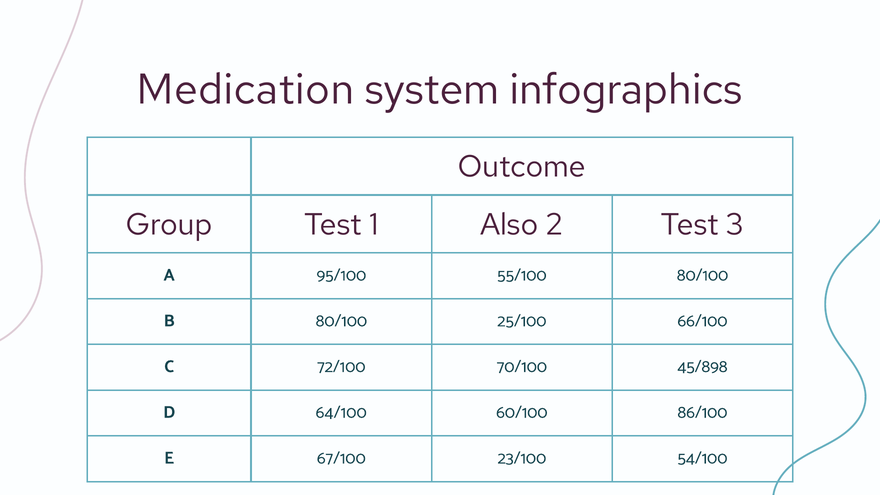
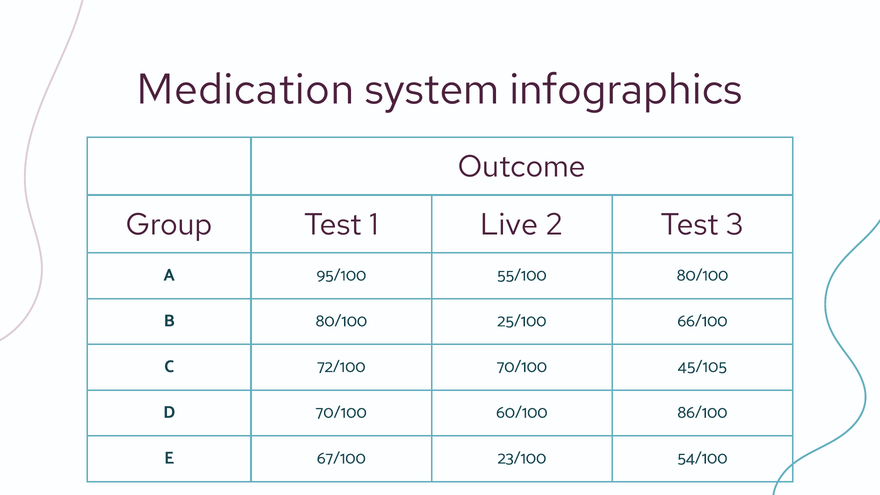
Also: Also -> Live
45/898: 45/898 -> 45/105
D 64/100: 64/100 -> 70/100
